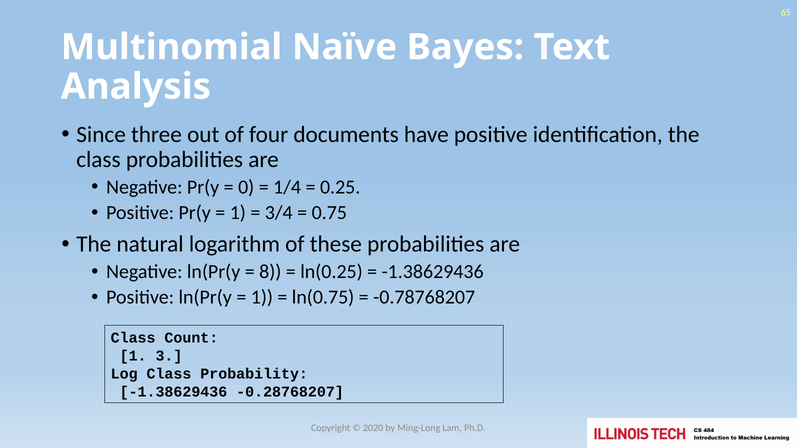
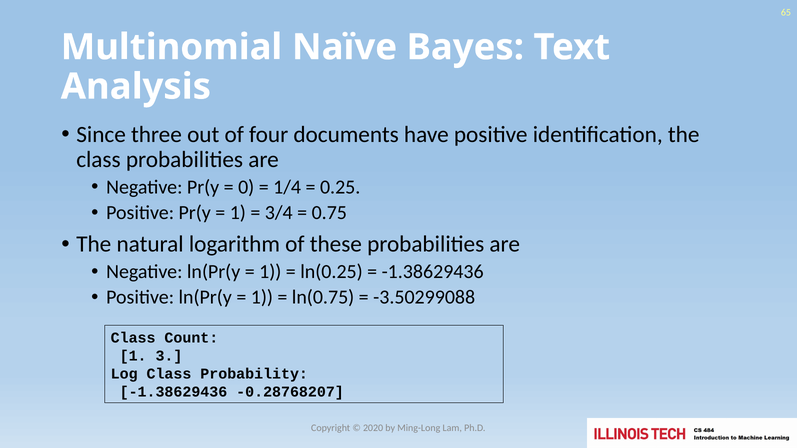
8 at (270, 272): 8 -> 1
-0.78768207: -0.78768207 -> -3.50299088
